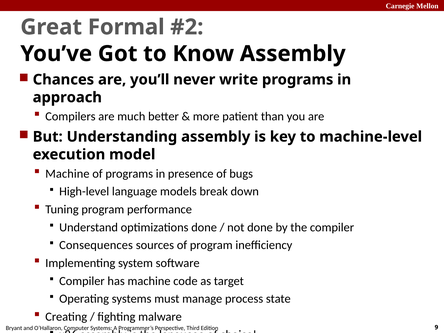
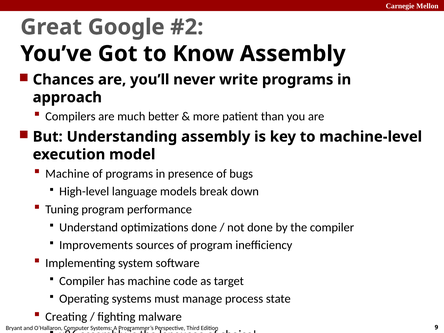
Formal: Formal -> Google
Consequences: Consequences -> Improvements
